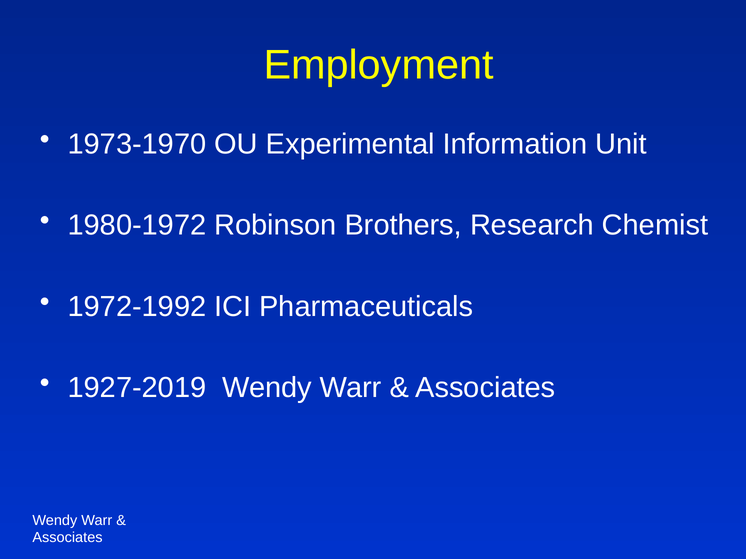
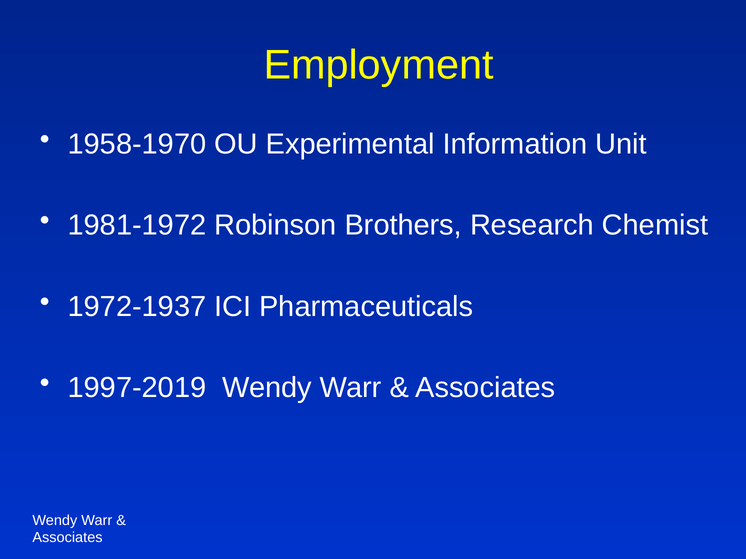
1973-1970: 1973-1970 -> 1958-1970
1980-1972: 1980-1972 -> 1981-1972
1972-1992: 1972-1992 -> 1972-1937
1927-2019: 1927-2019 -> 1997-2019
